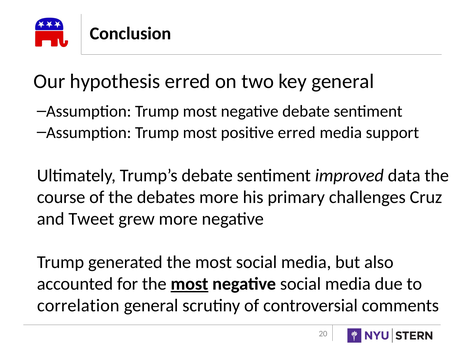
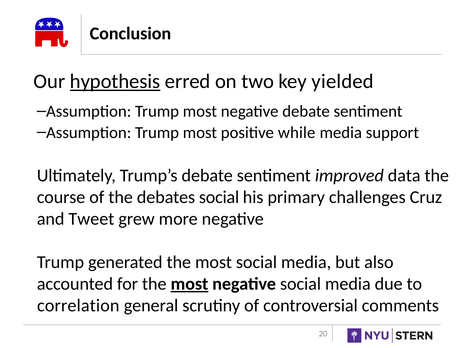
hypothesis underline: none -> present
key general: general -> yielded
positive erred: erred -> while
debates more: more -> social
